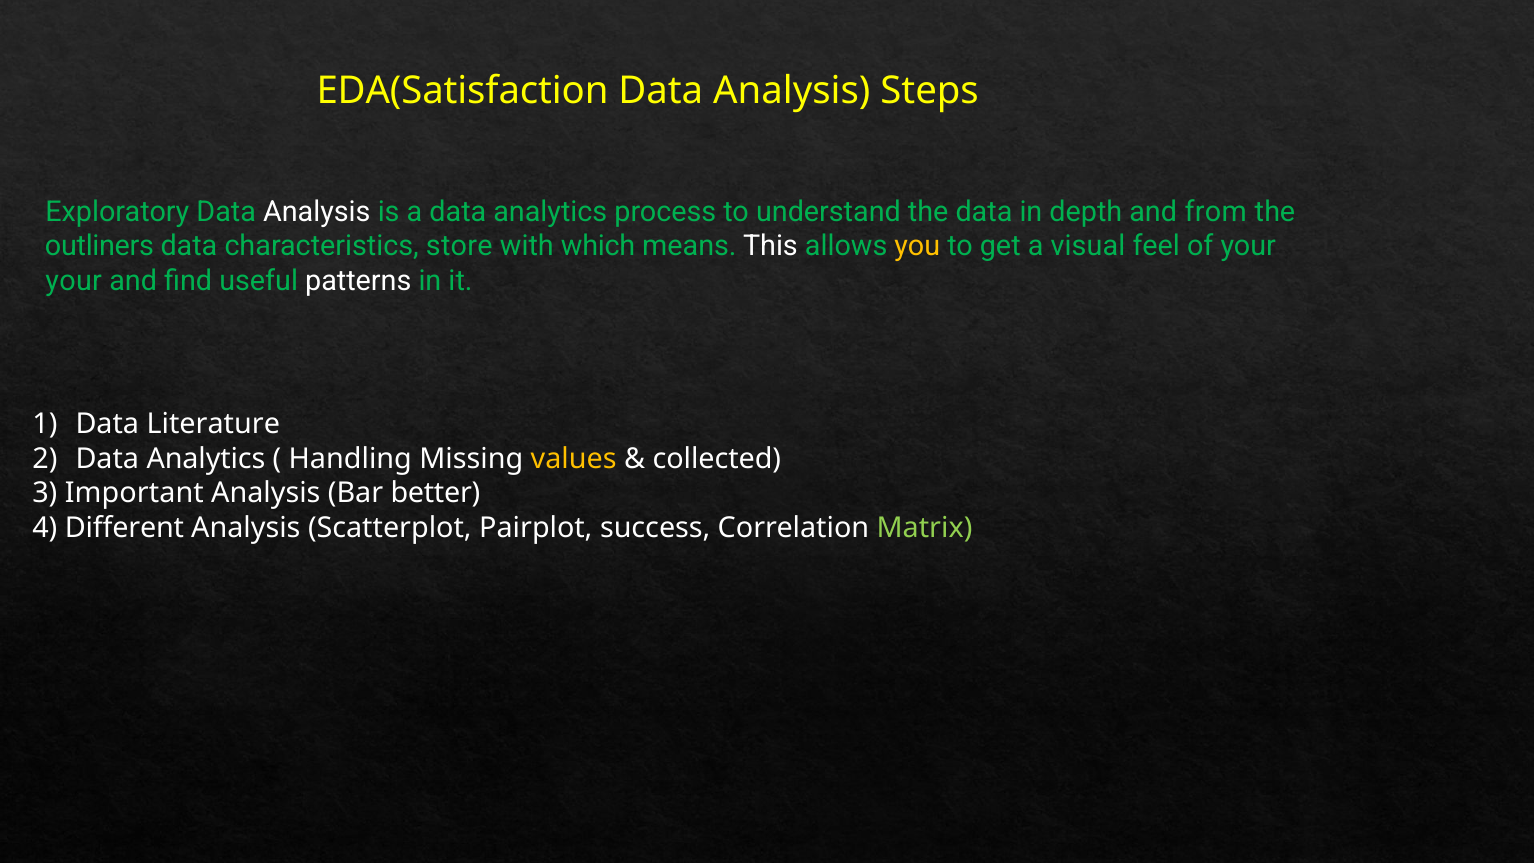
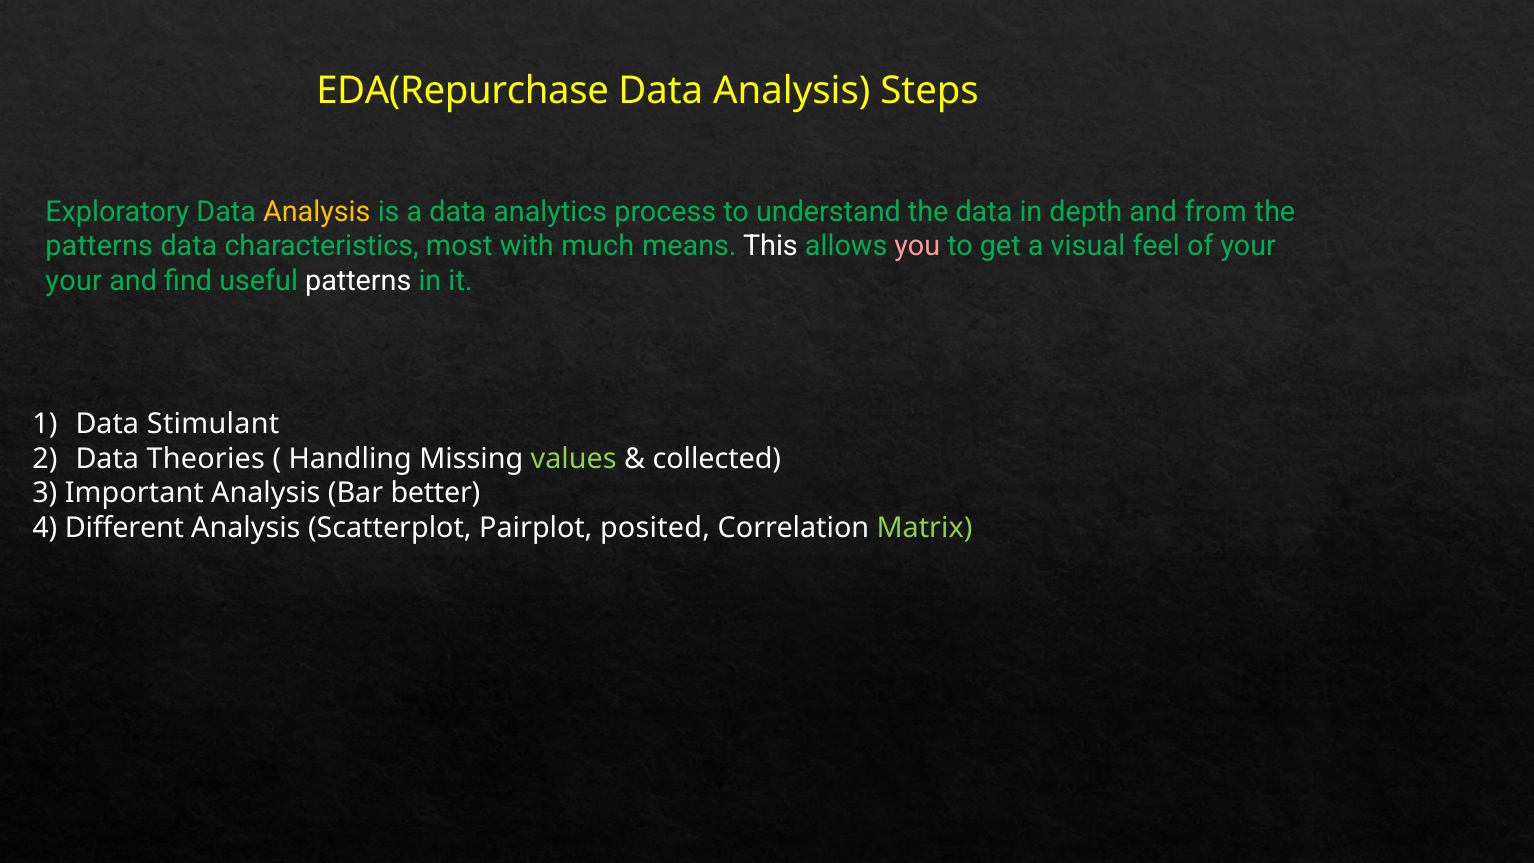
EDA(Satisfaction: EDA(Satisfaction -> EDA(Repurchase
Analysis at (317, 212) colour: white -> yellow
outliners at (99, 246): outliners -> patterns
store: store -> most
which: which -> much
you colour: yellow -> pink
Literature: Literature -> Stimulant
Analytics at (206, 459): Analytics -> Theories
values colour: yellow -> light green
success: success -> posited
